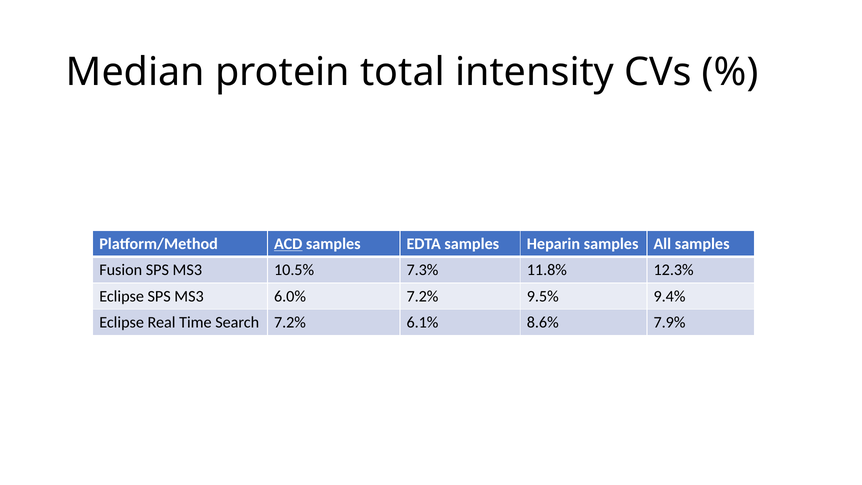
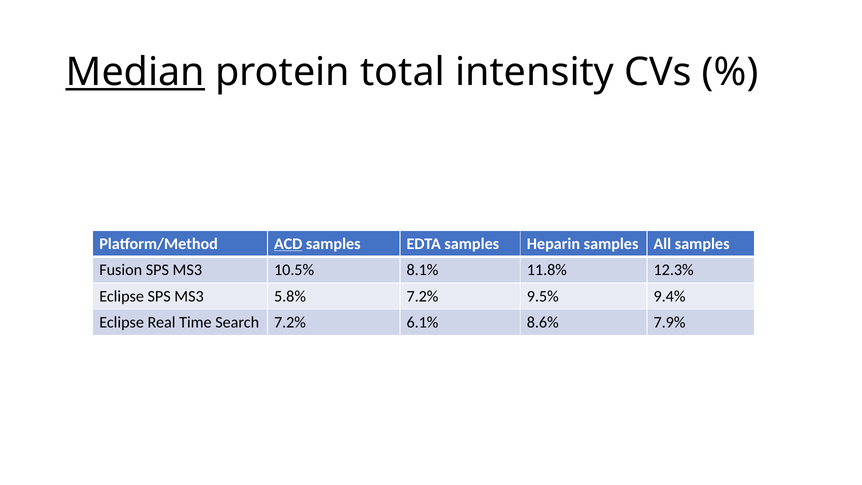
Median underline: none -> present
7.3%: 7.3% -> 8.1%
6.0%: 6.0% -> 5.8%
